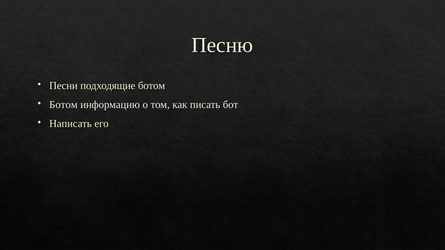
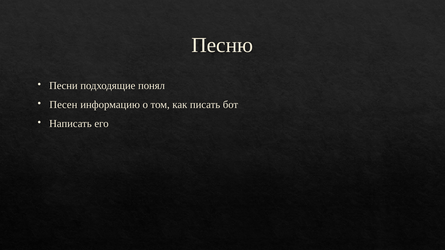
подходящие ботом: ботом -> понял
Ботом at (63, 105): Ботом -> Песен
